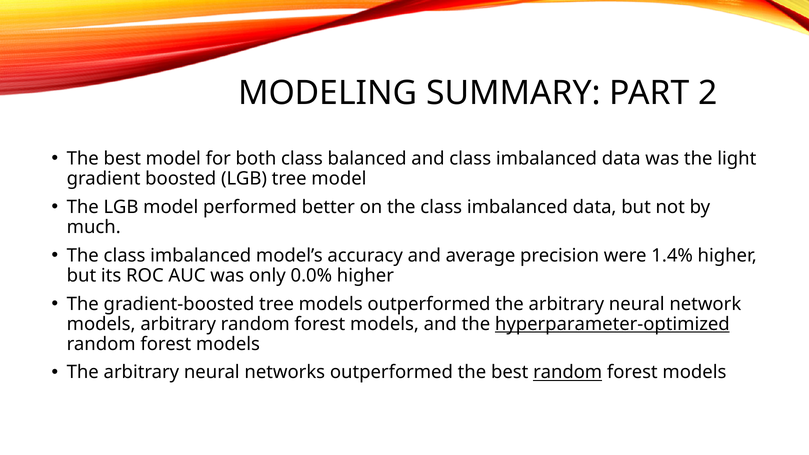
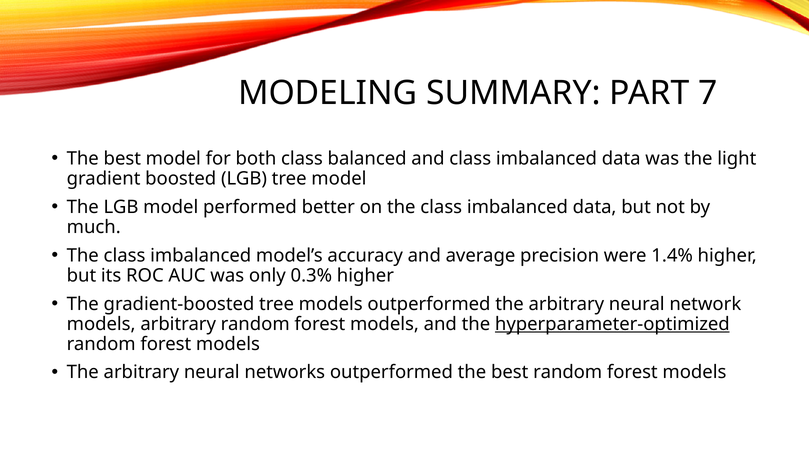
2: 2 -> 7
0.0%: 0.0% -> 0.3%
random at (568, 372) underline: present -> none
